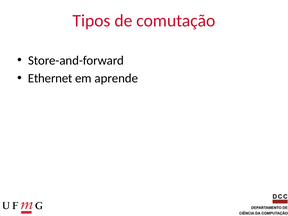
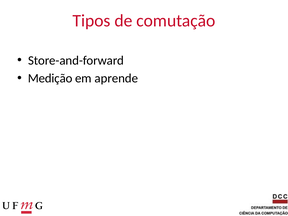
Ethernet: Ethernet -> Medição
